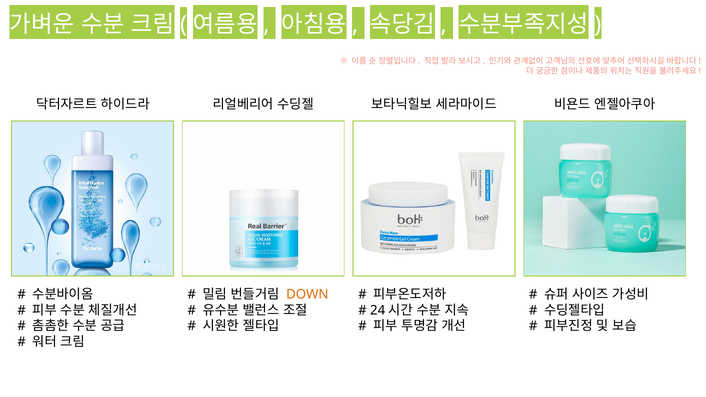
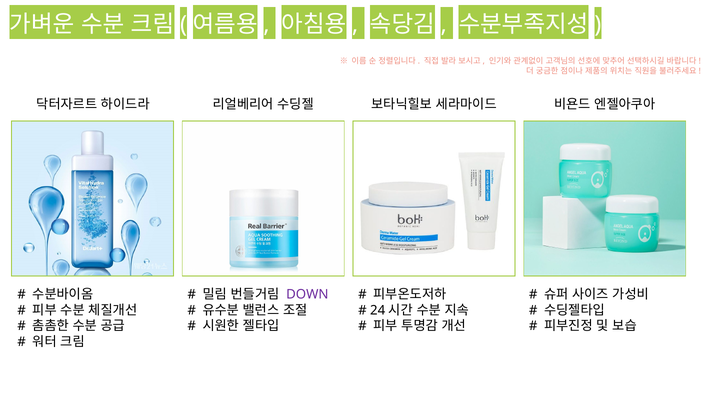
DOWN colour: orange -> purple
